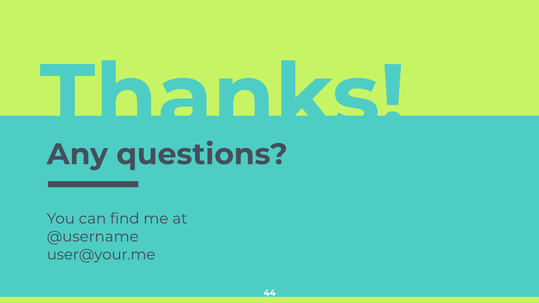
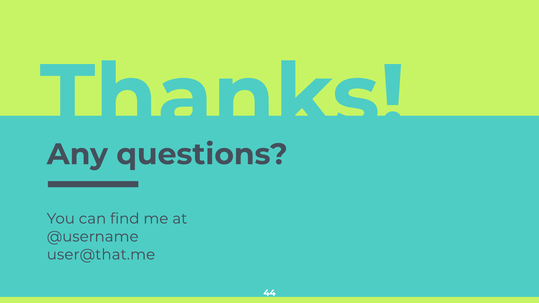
user@your.me: user@your.me -> user@that.me
